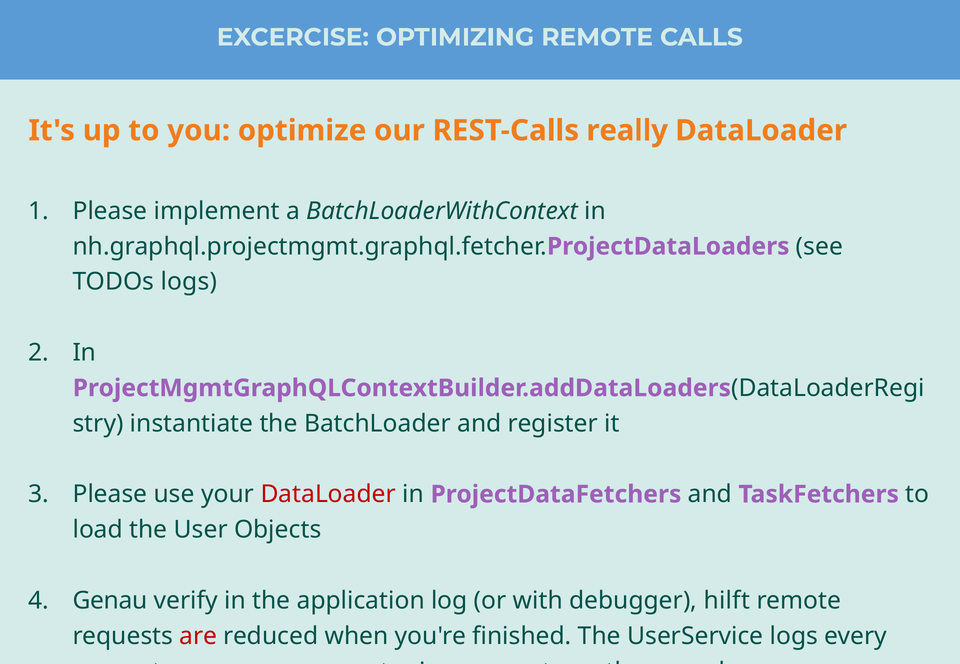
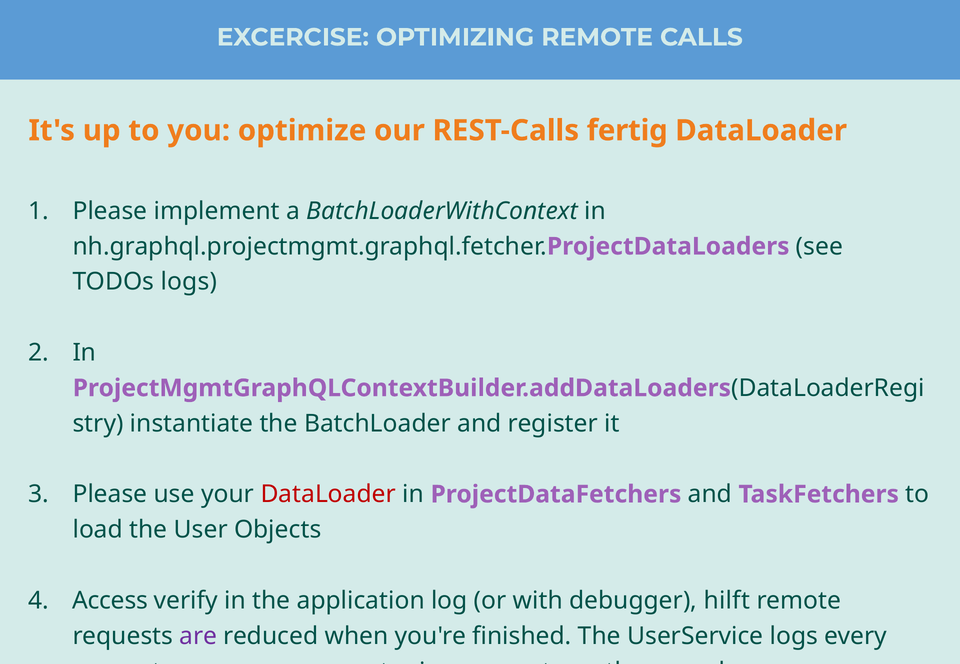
really: really -> fertig
Genau: Genau -> Access
are colour: red -> purple
